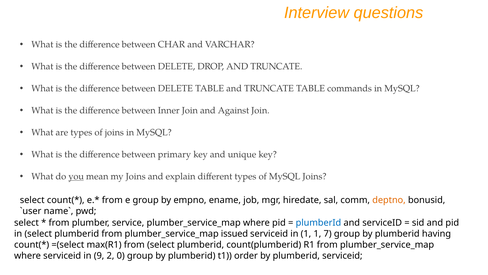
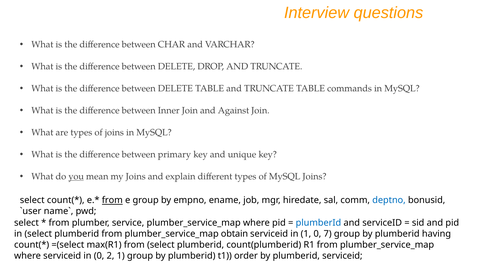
from at (112, 200) underline: none -> present
deptno colour: orange -> blue
issued: issued -> obtain
1 1: 1 -> 0
in 9: 9 -> 0
2 0: 0 -> 1
